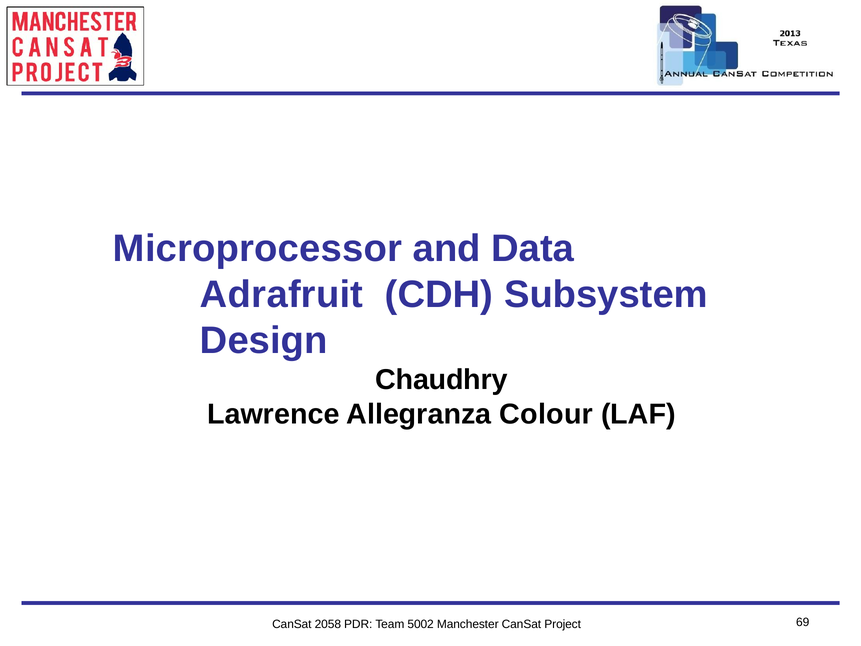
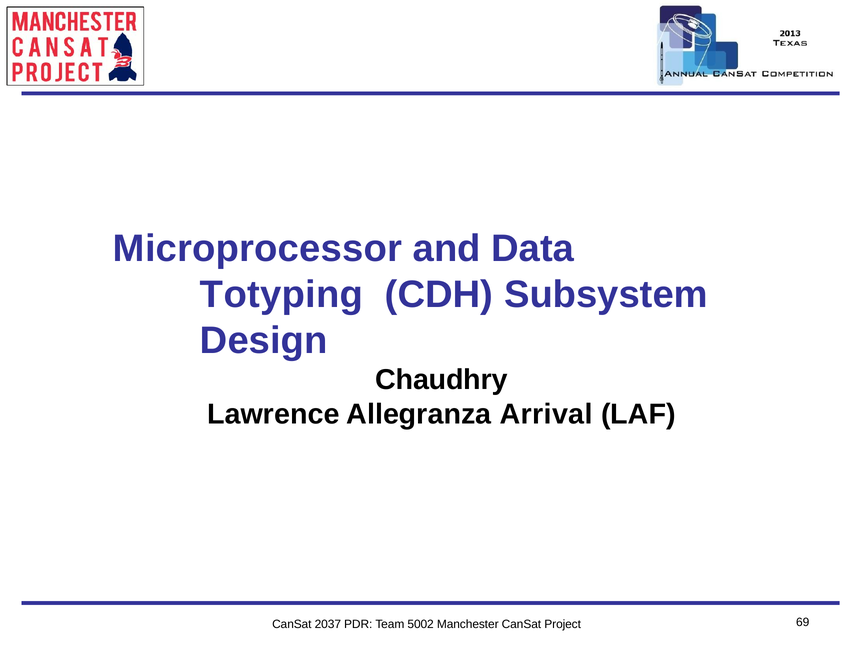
Adrafruit: Adrafruit -> Totyping
Colour: Colour -> Arrival
2058: 2058 -> 2037
